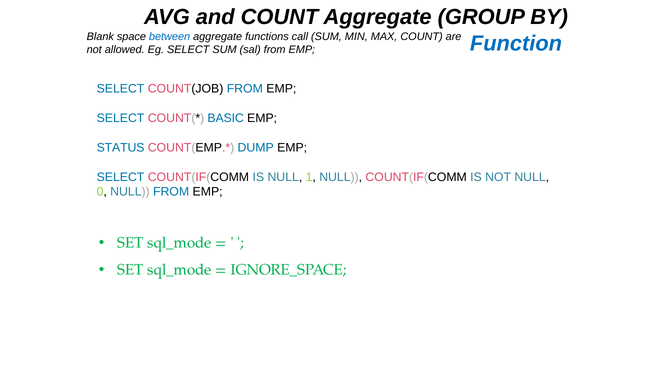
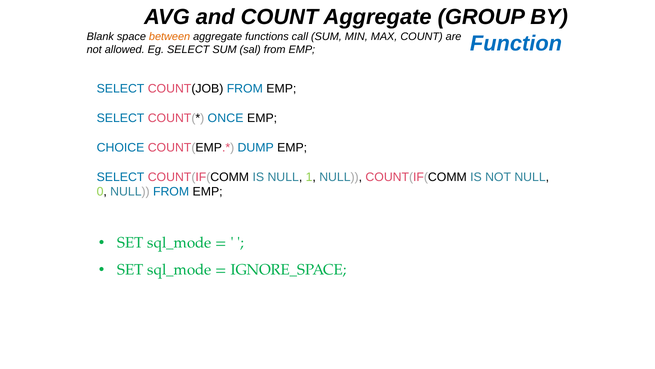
between colour: blue -> orange
BASIC: BASIC -> ONCE
STATUS: STATUS -> CHOICE
